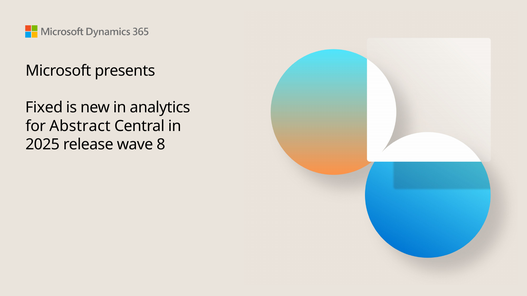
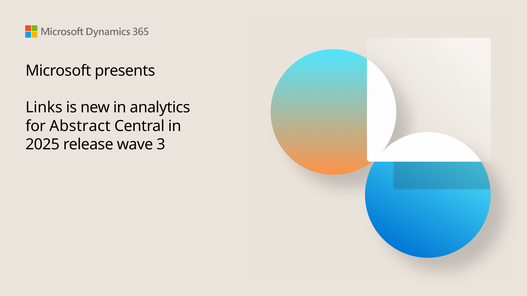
Fixed: Fixed -> Links
8: 8 -> 3
